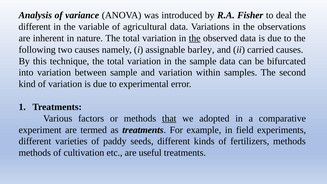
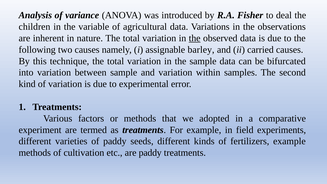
different at (35, 27): different -> children
that underline: present -> none
fertilizers methods: methods -> example
are useful: useful -> paddy
